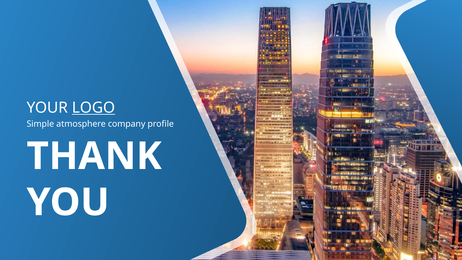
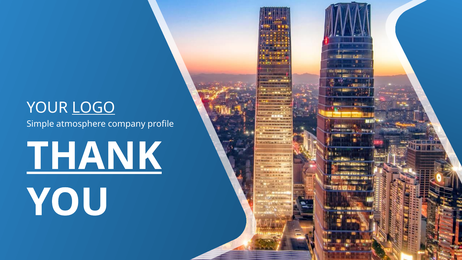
THANK underline: none -> present
